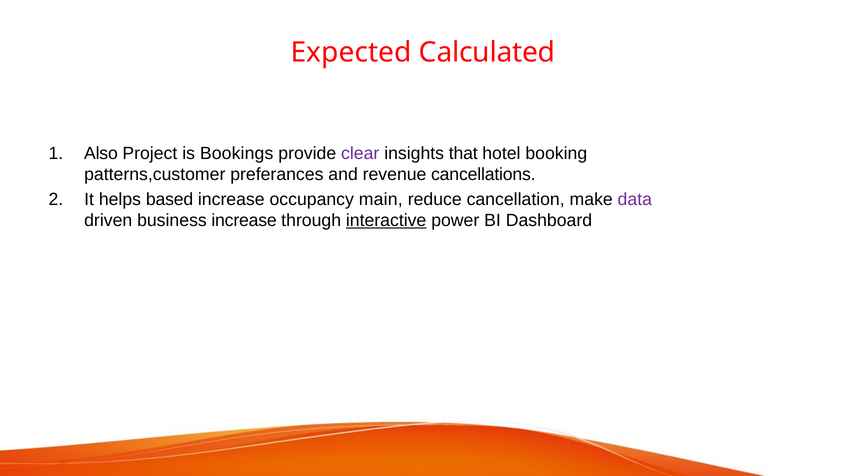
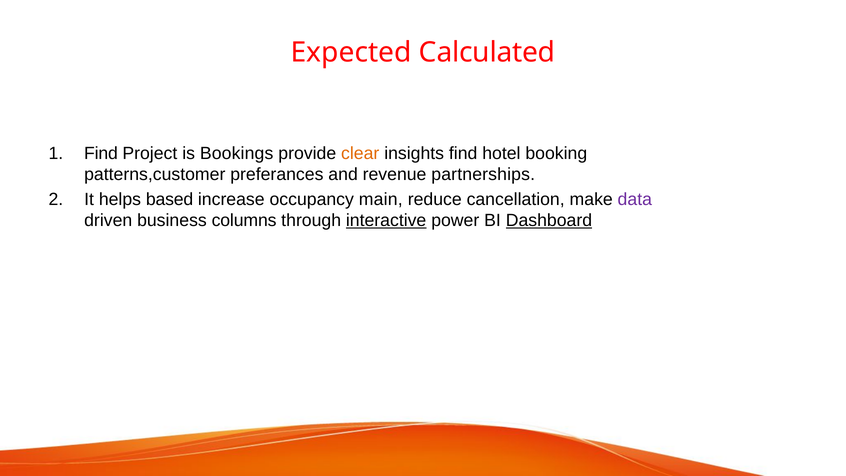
Also at (101, 153): Also -> Find
clear colour: purple -> orange
insights that: that -> find
cancellations: cancellations -> partnerships
business increase: increase -> columns
Dashboard underline: none -> present
